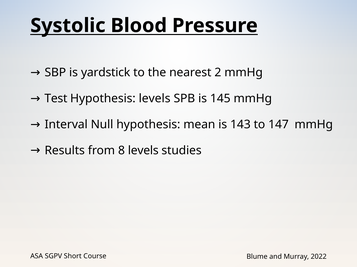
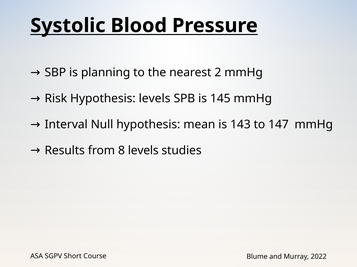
yardstick: yardstick -> planning
Test: Test -> Risk
